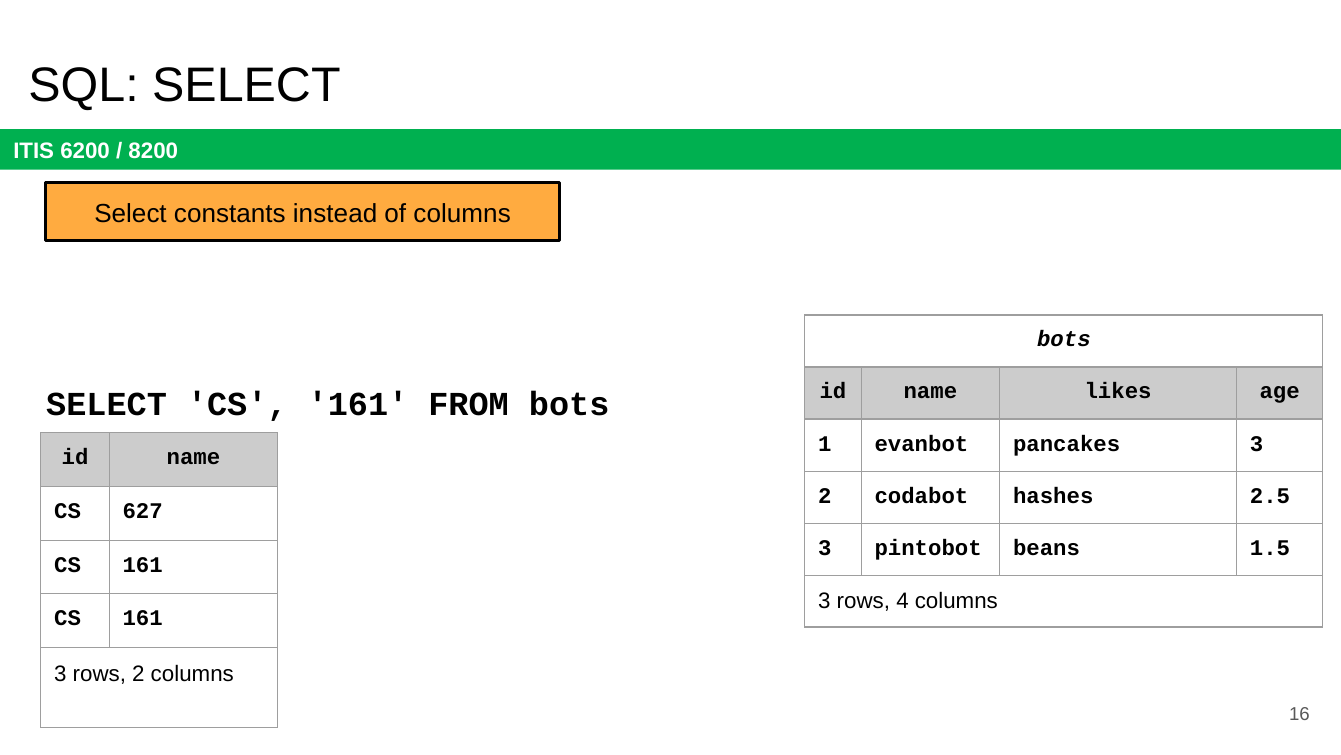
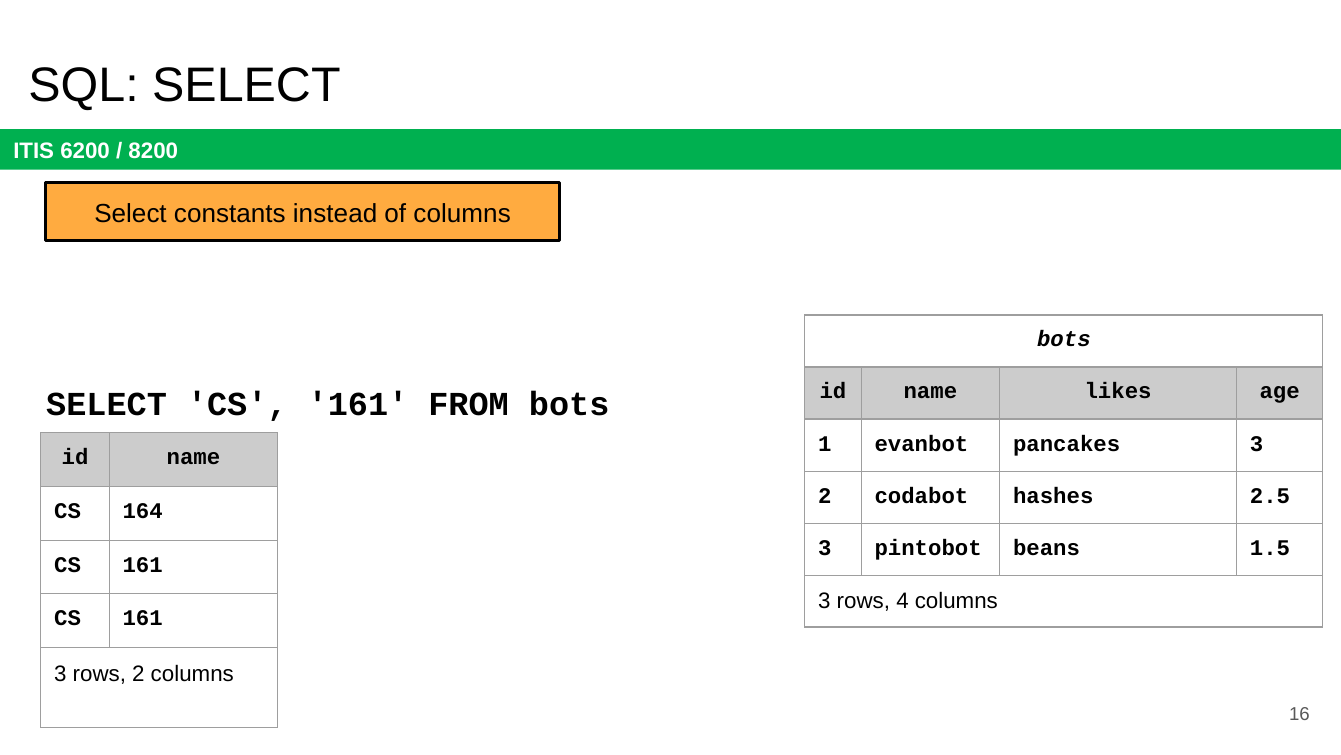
627: 627 -> 164
